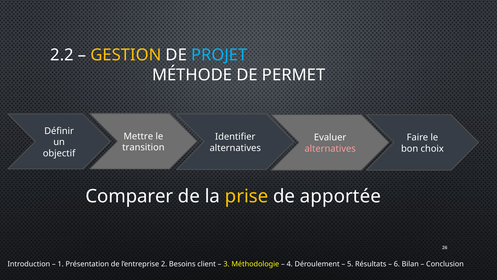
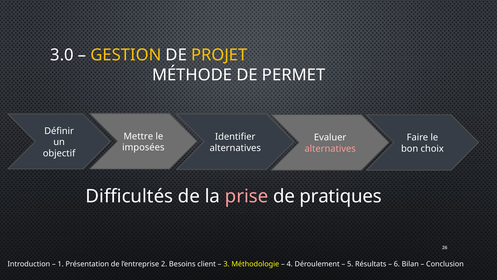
2.2: 2.2 -> 3.0
PROJET colour: light blue -> yellow
transition: transition -> imposées
Comparer: Comparer -> Difficultés
prise colour: yellow -> pink
apportée: apportée -> pratiques
